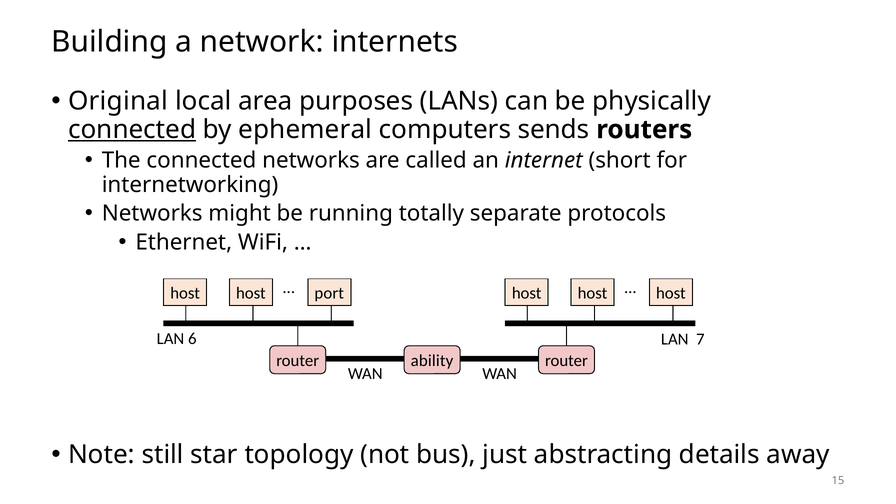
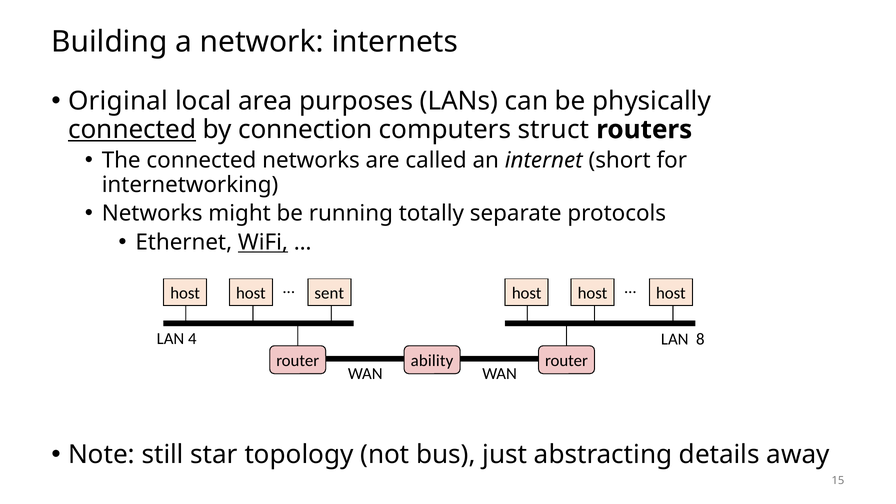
ephemeral: ephemeral -> connection
sends: sends -> struct
WiFi underline: none -> present
port: port -> sent
6: 6 -> 4
7: 7 -> 8
